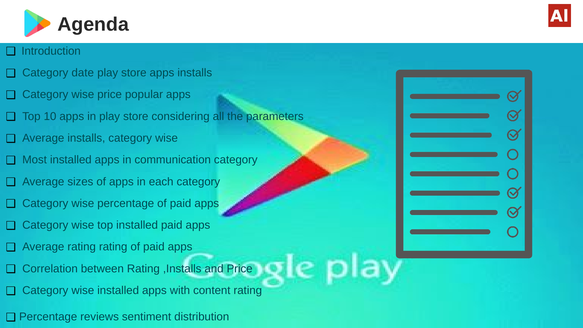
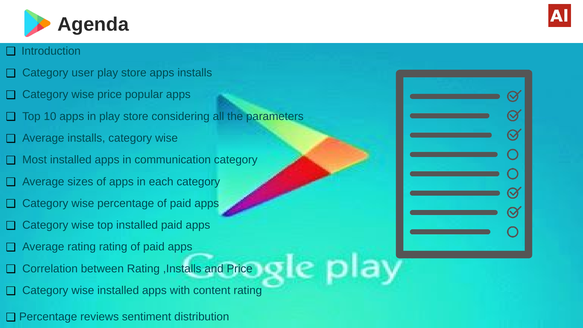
date: date -> user
